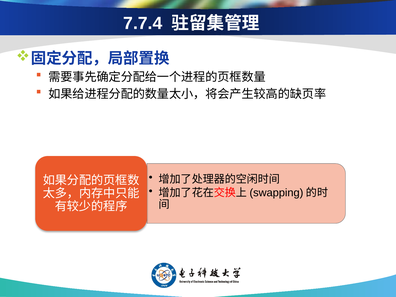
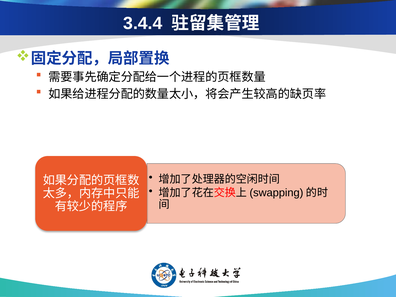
7.7.4: 7.7.4 -> 3.4.4
